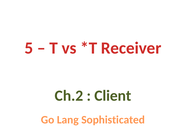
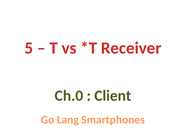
Ch.2: Ch.2 -> Ch.0
Sophisticated: Sophisticated -> Smartphones
